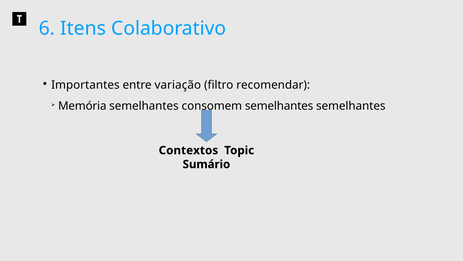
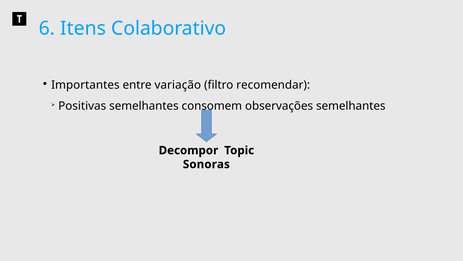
Memória: Memória -> Positivas
semelhantes at (279, 106): semelhantes -> observações
Contextos: Contextos -> Decompor
Sumário: Sumário -> Sonoras
